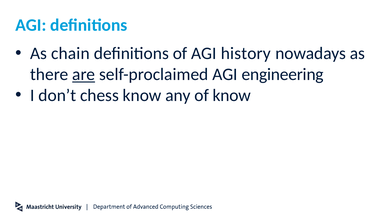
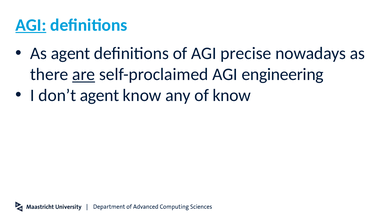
AGI at (31, 25) underline: none -> present
As chain: chain -> agent
history: history -> precise
don’t chess: chess -> agent
